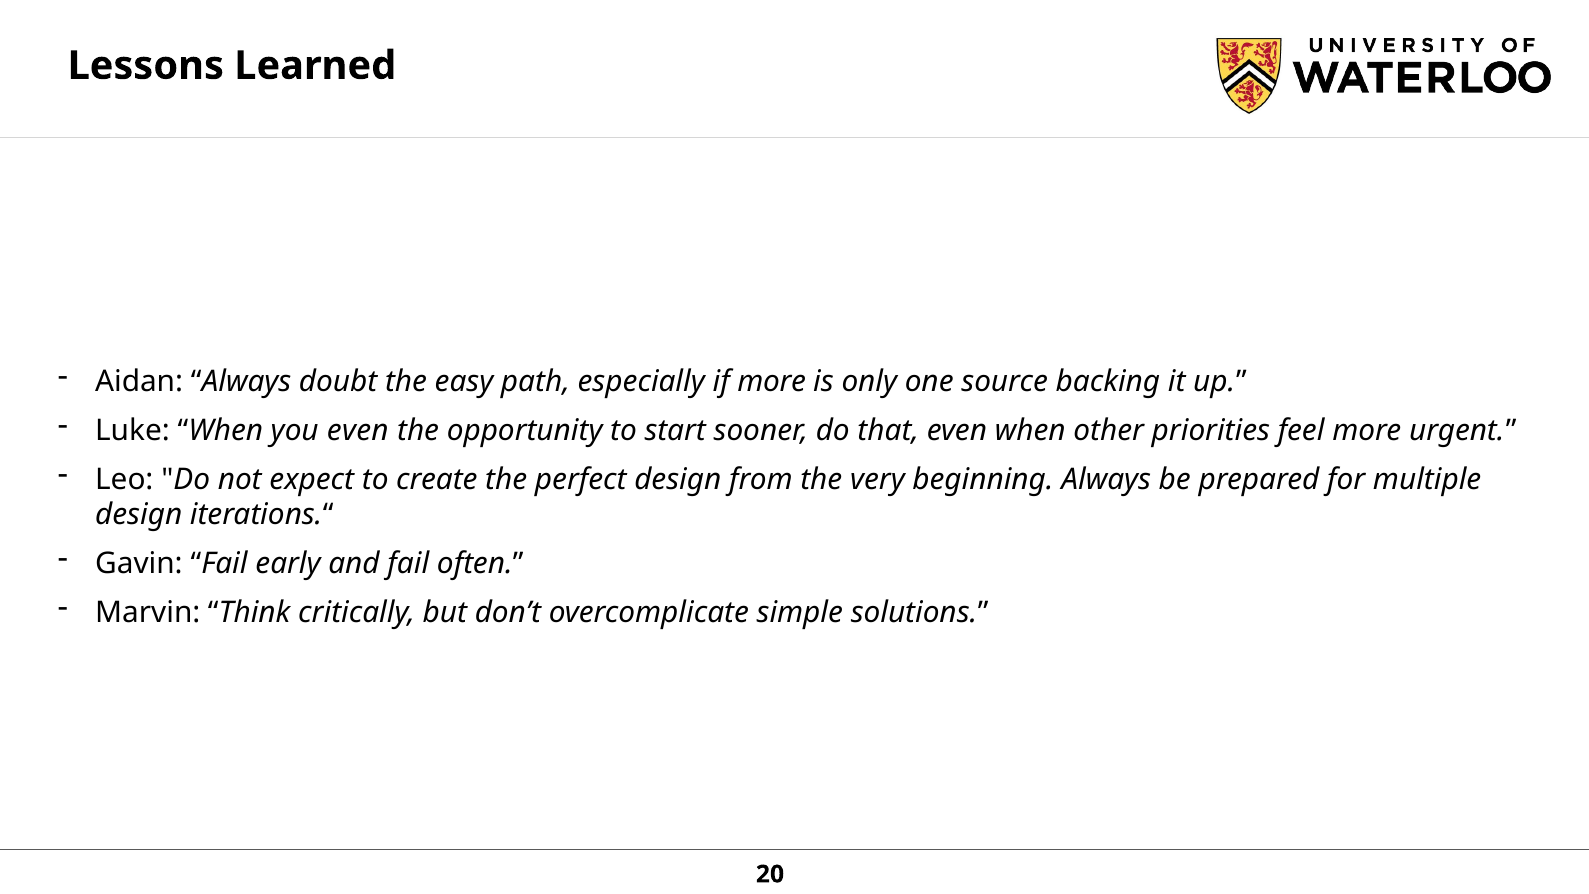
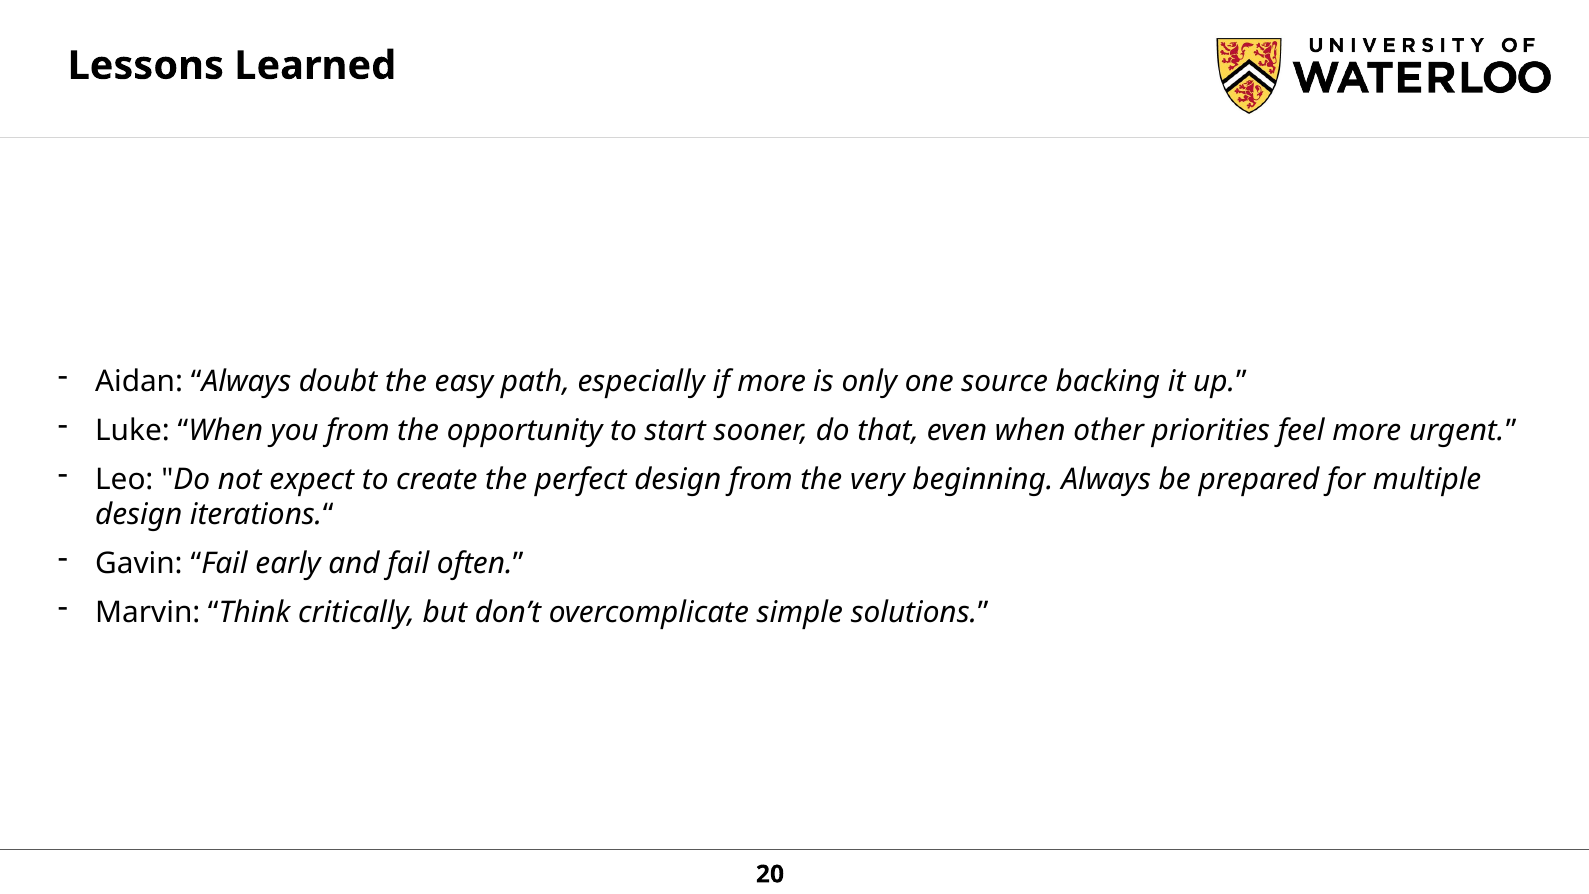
you even: even -> from
